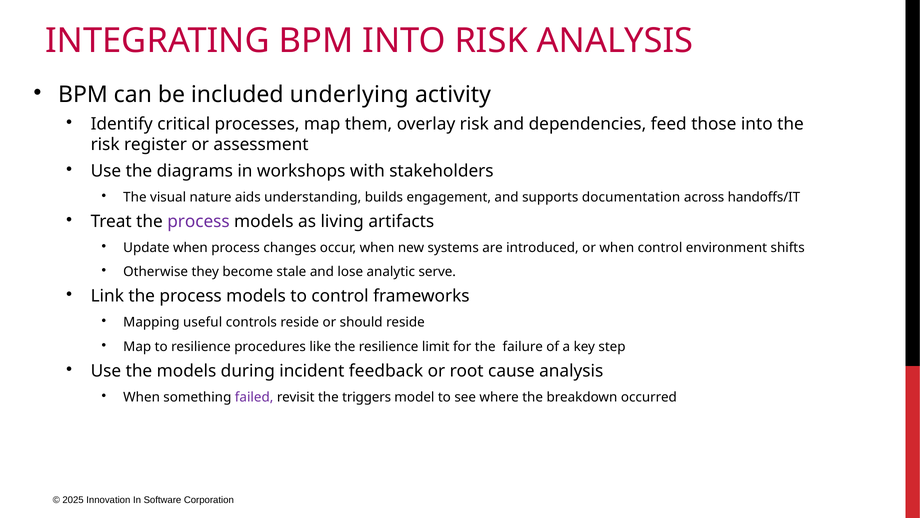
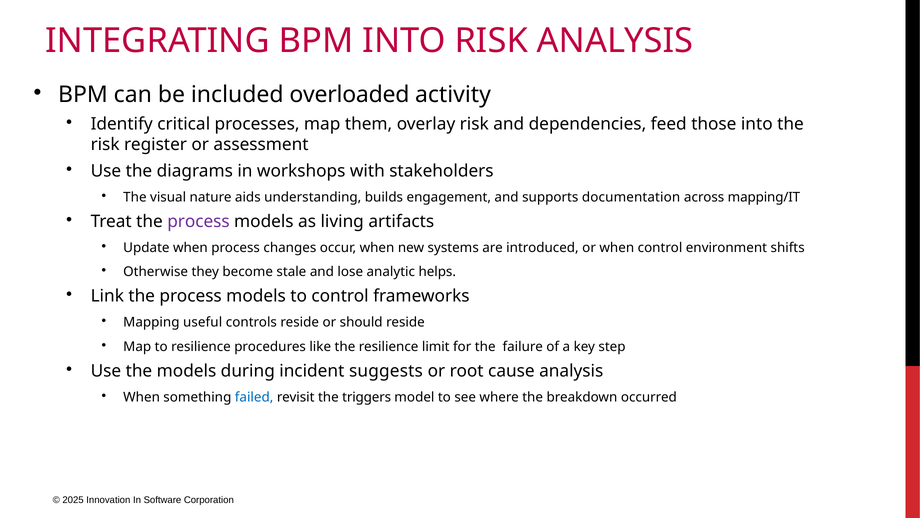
underlying: underlying -> overloaded
handoffs/IT: handoffs/IT -> mapping/IT
serve: serve -> helps
feedback: feedback -> suggests
failed colour: purple -> blue
